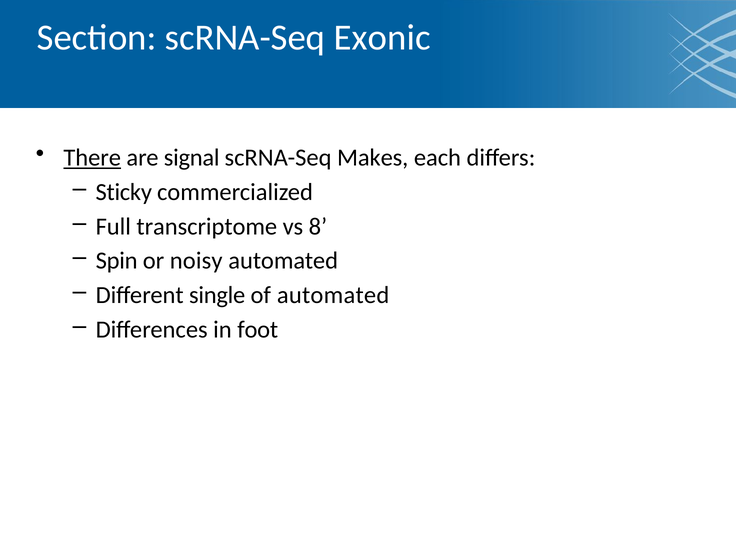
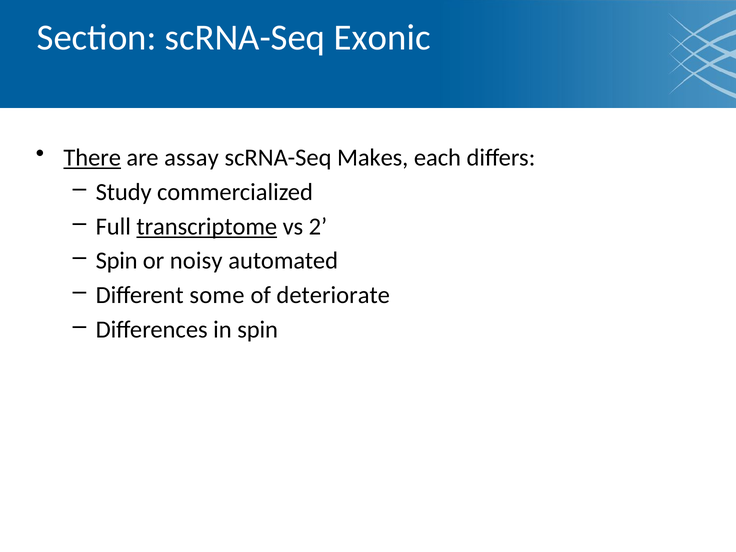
signal: signal -> assay
Sticky: Sticky -> Study
transcriptome underline: none -> present
8: 8 -> 2
single: single -> some
of automated: automated -> deteriorate
in foot: foot -> spin
